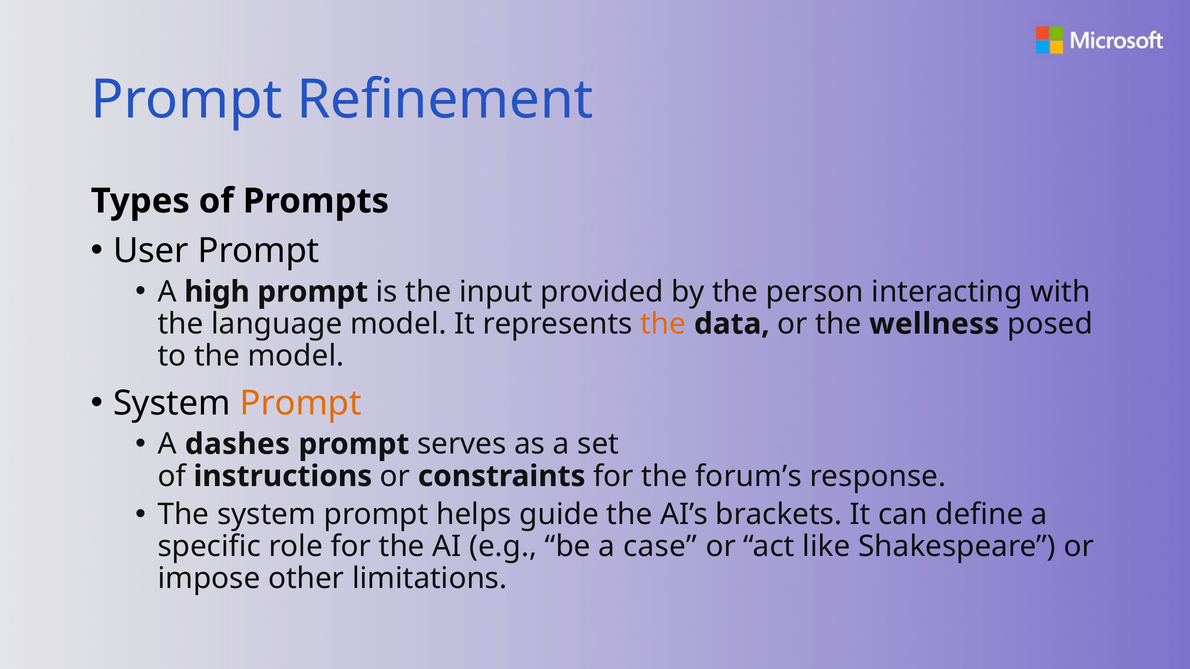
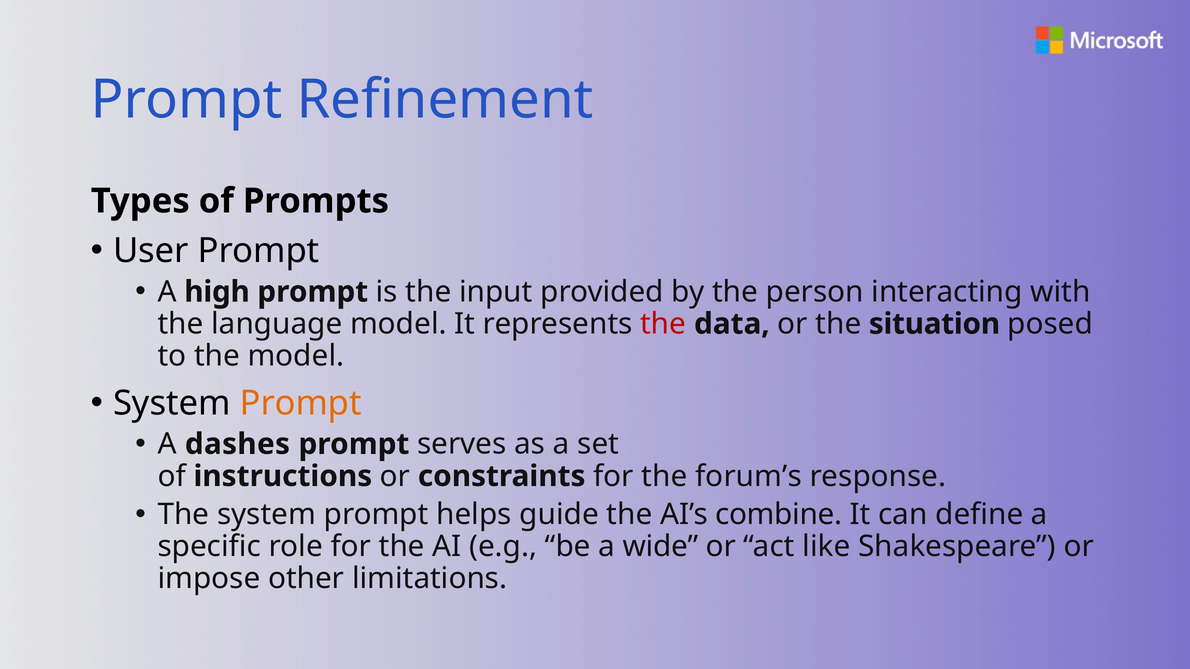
the at (663, 324) colour: orange -> red
wellness: wellness -> situation
brackets: brackets -> combine
case: case -> wide
